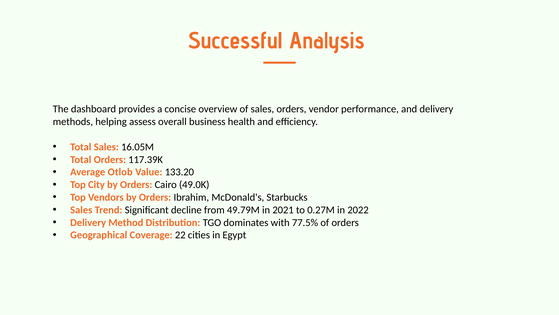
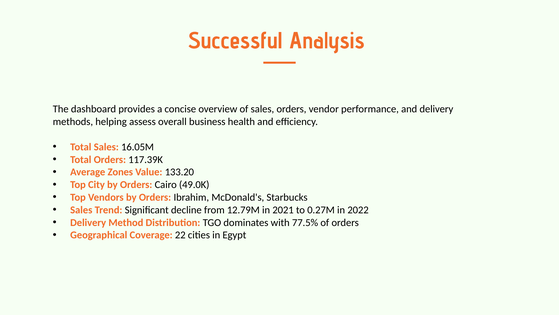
Otlob: Otlob -> Zones
49.79M: 49.79M -> 12.79M
